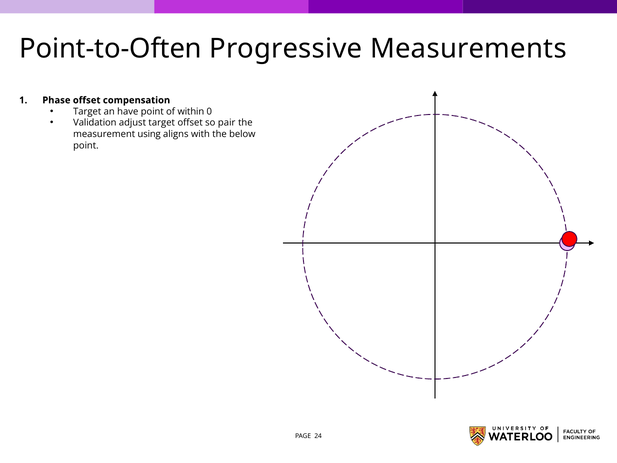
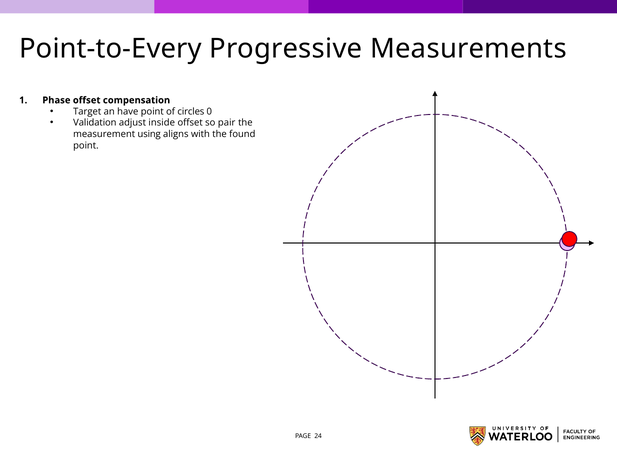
Point-to-Often: Point-to-Often -> Point-to-Every
within: within -> circles
adjust target: target -> inside
below: below -> found
